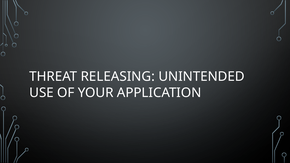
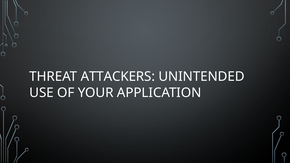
RELEASING: RELEASING -> ATTACKERS
